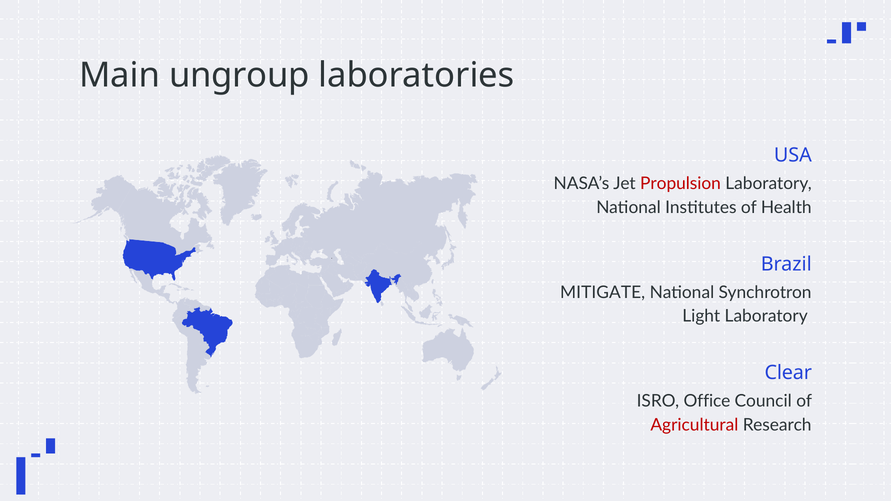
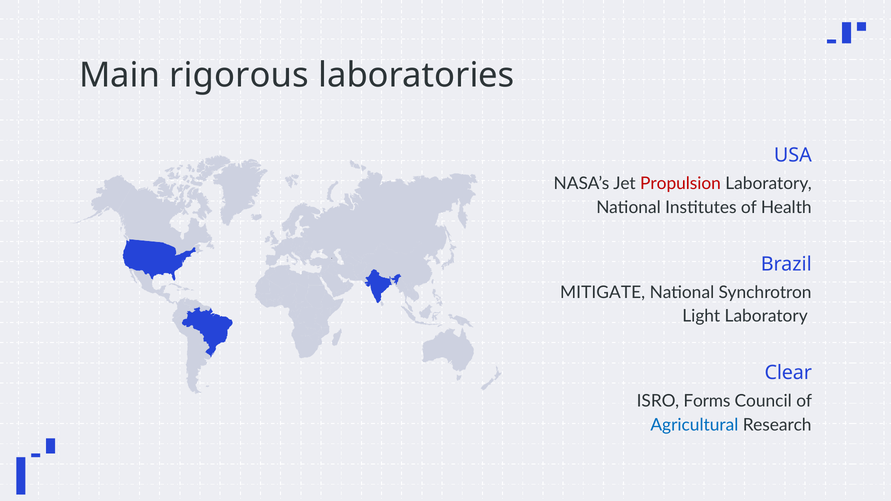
ungroup: ungroup -> rigorous
Office: Office -> Forms
Agricultural colour: red -> blue
